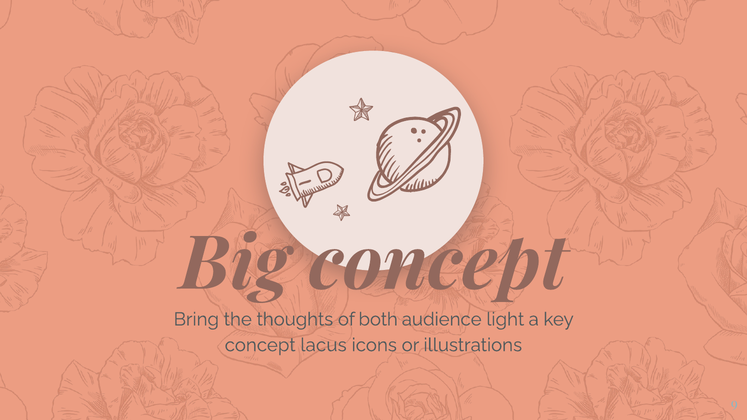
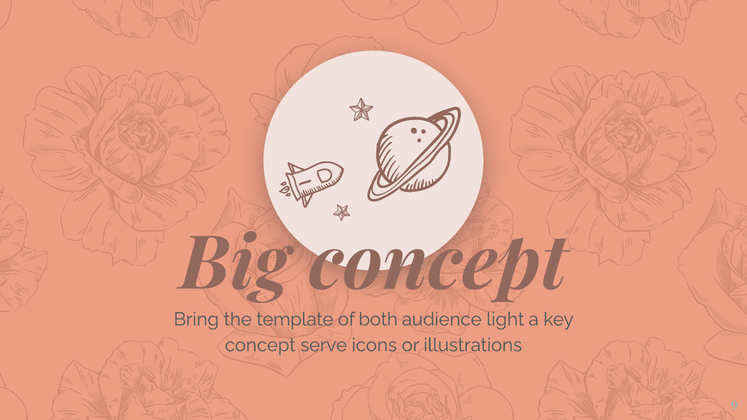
thoughts: thoughts -> template
lacus: lacus -> serve
